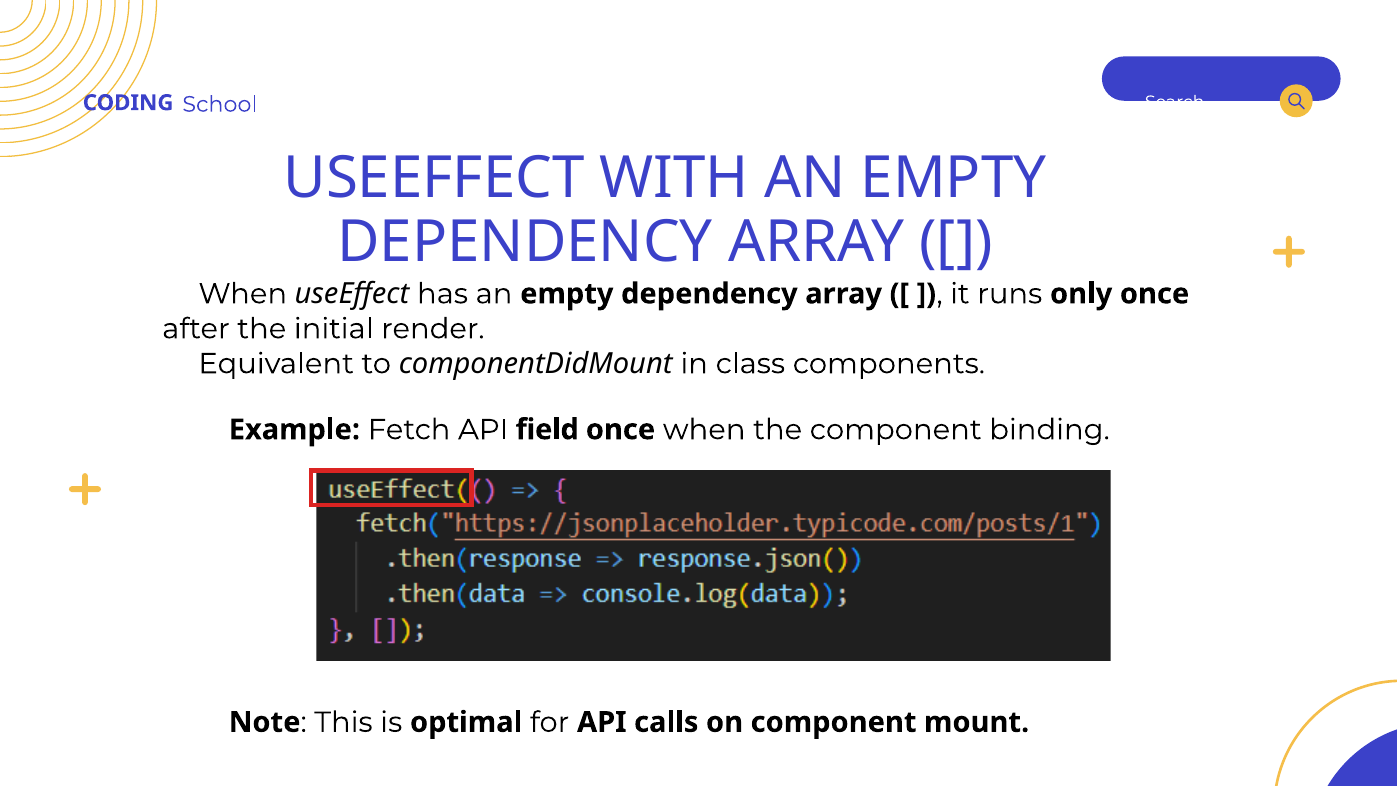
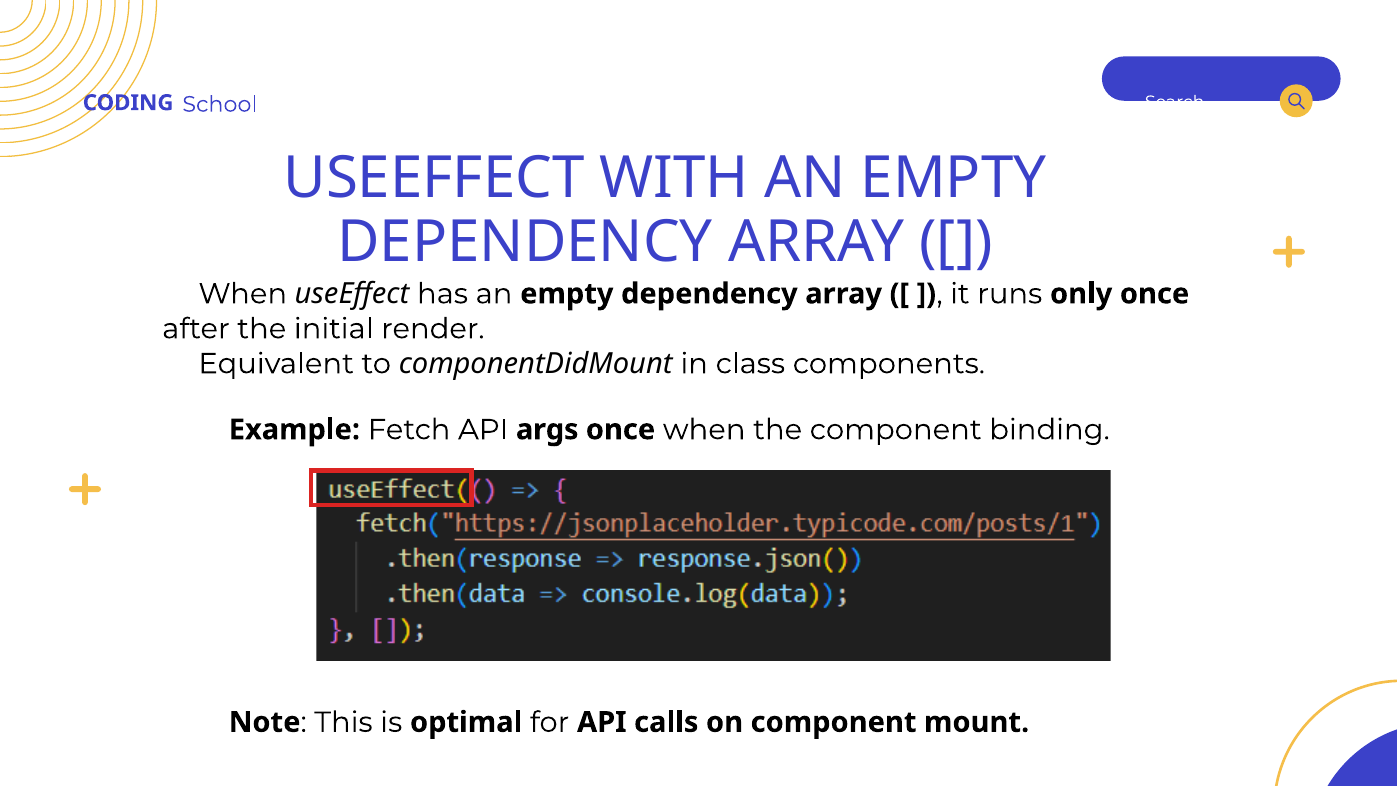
field: field -> args
